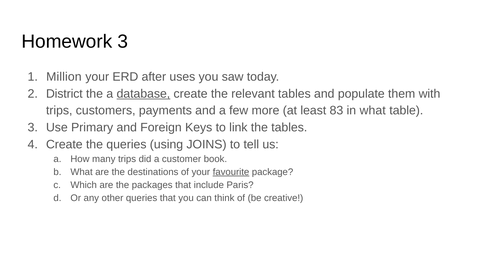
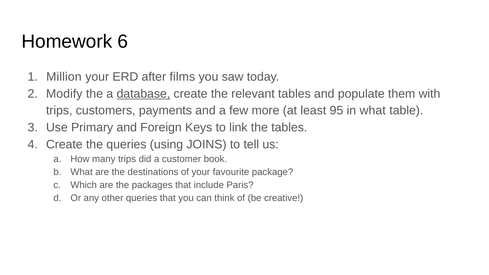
Homework 3: 3 -> 6
uses: uses -> films
District: District -> Modify
83: 83 -> 95
favourite underline: present -> none
